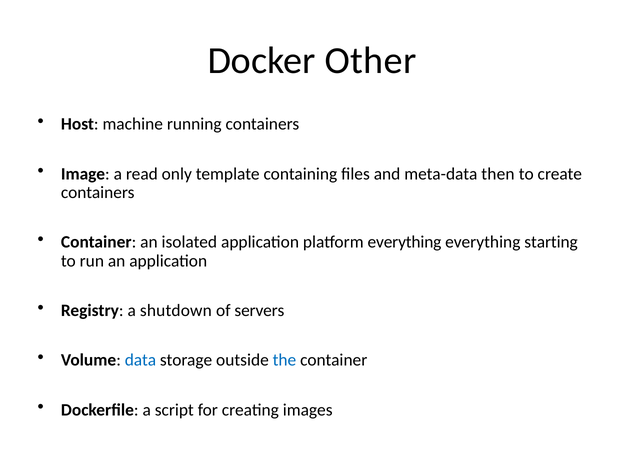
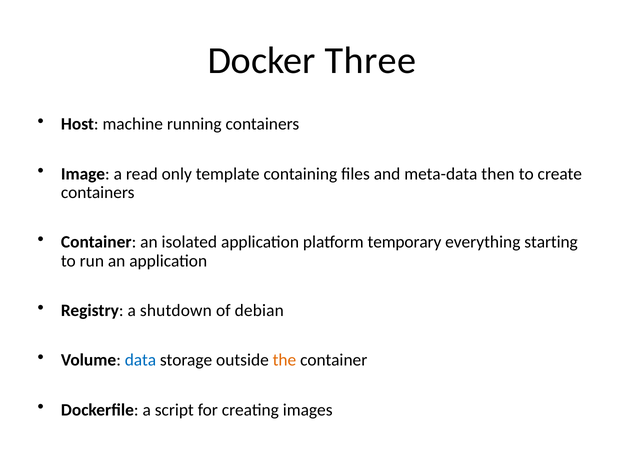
Other: Other -> Three
platform everything: everything -> temporary
servers: servers -> debian
the colour: blue -> orange
